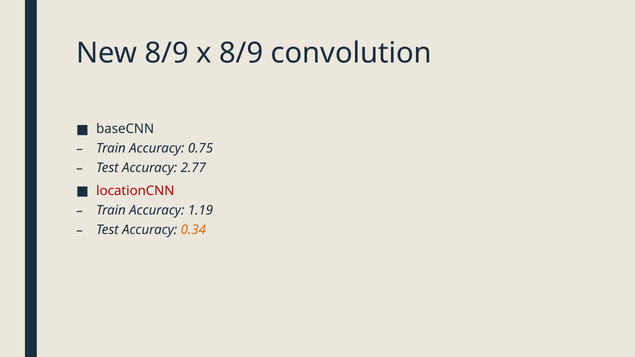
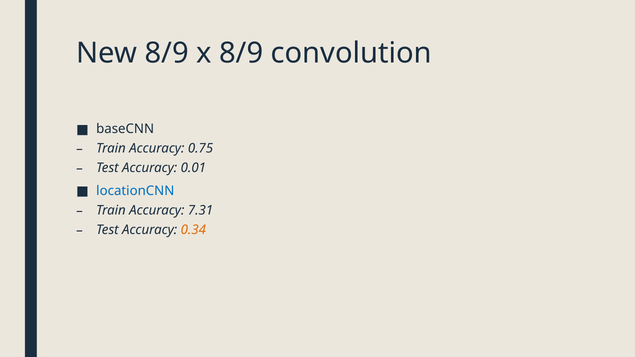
2.77: 2.77 -> 0.01
locationCNN colour: red -> blue
1.19: 1.19 -> 7.31
